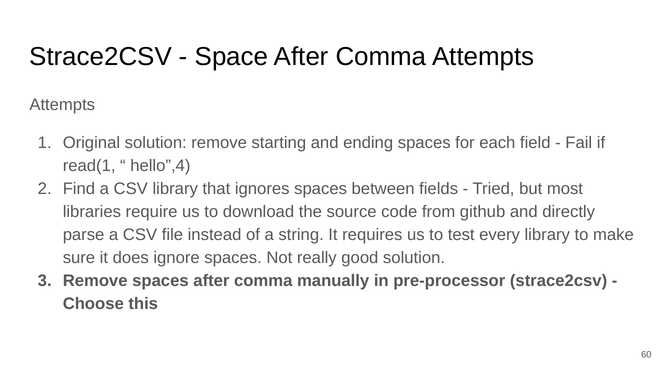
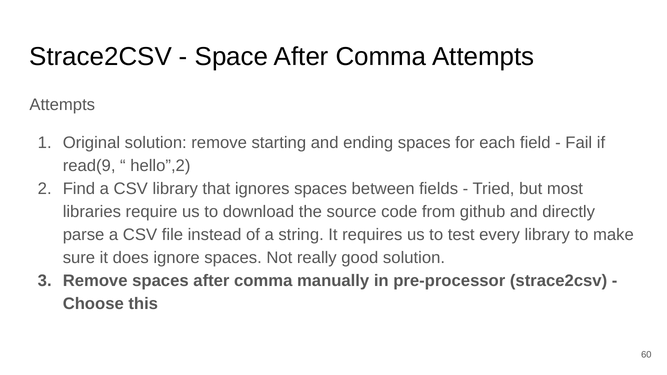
read(1: read(1 -> read(9
hello”,4: hello”,4 -> hello”,2
